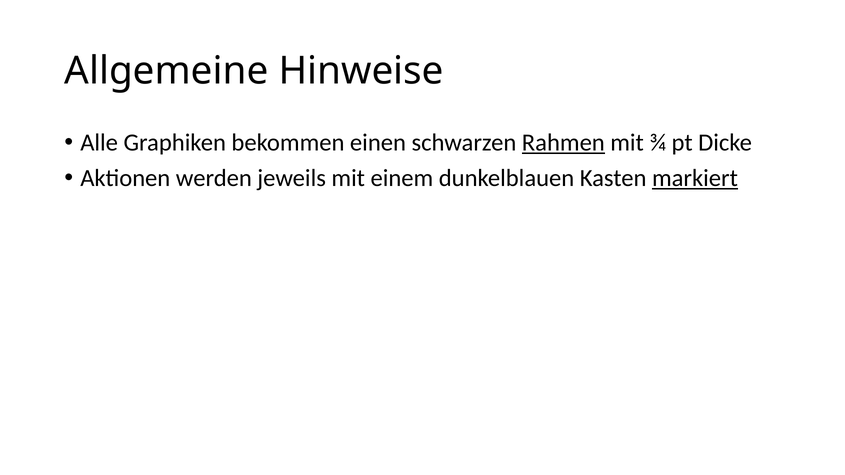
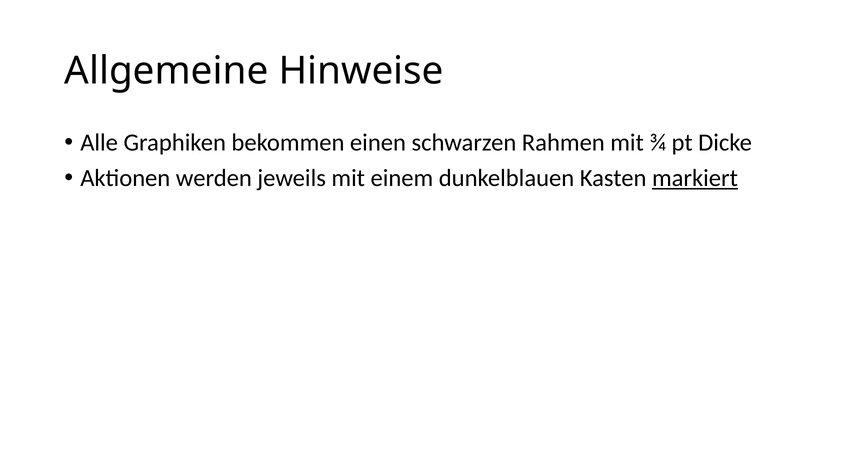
Rahmen underline: present -> none
